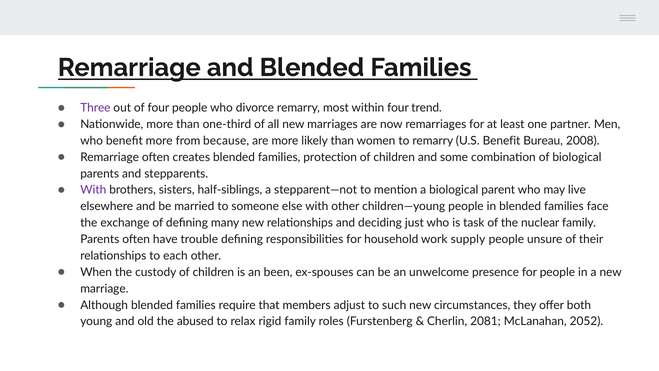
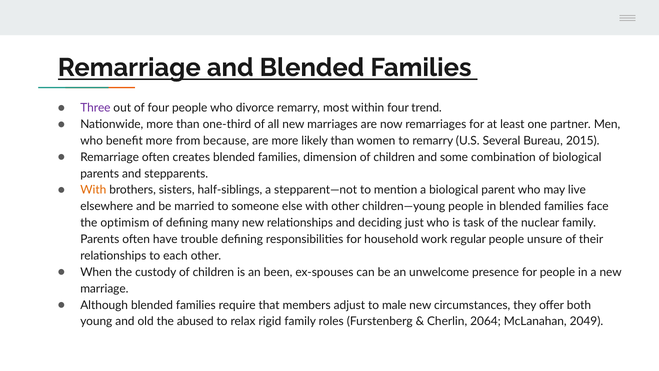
U.S Benefit: Benefit -> Several
2008: 2008 -> 2015
protection: protection -> dimension
With at (93, 190) colour: purple -> orange
exchange: exchange -> optimism
supply: supply -> regular
such: such -> male
2081: 2081 -> 2064
2052: 2052 -> 2049
